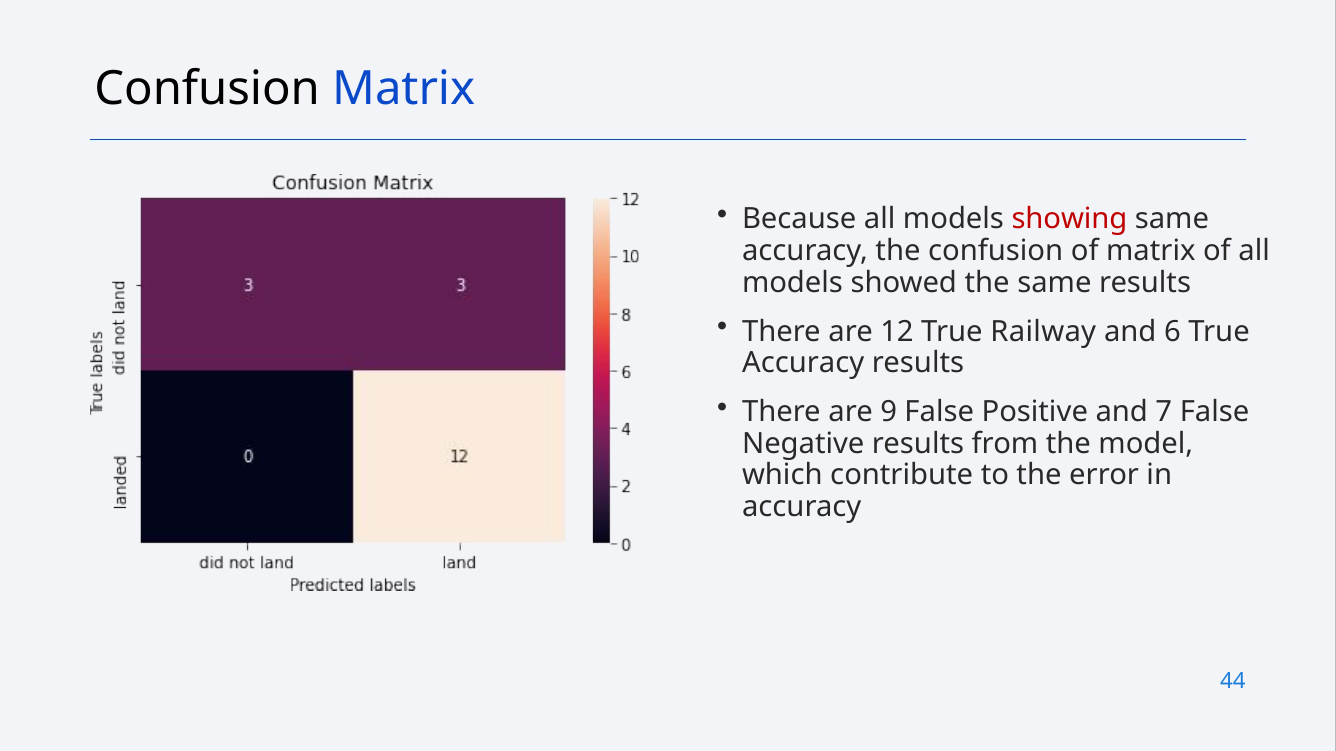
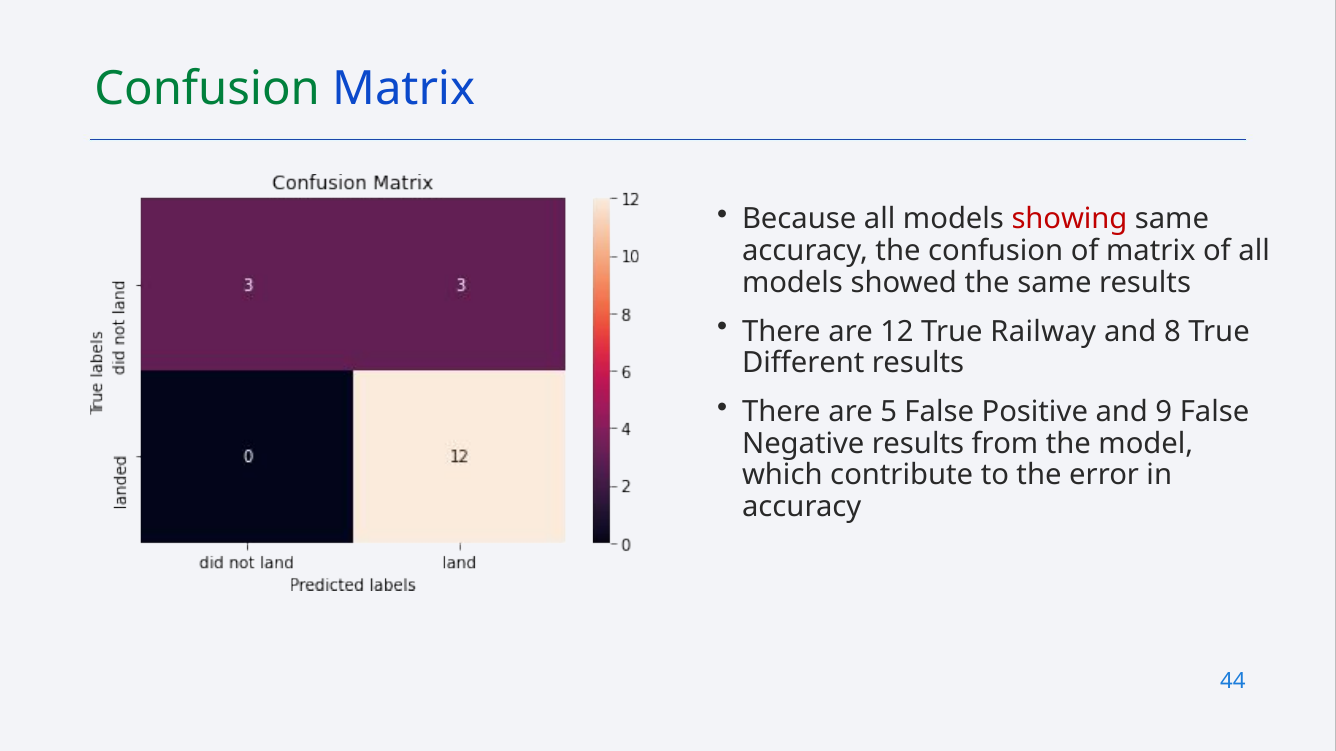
Confusion at (207, 89) colour: black -> green
6: 6 -> 8
Accuracy at (803, 363): Accuracy -> Different
9: 9 -> 5
7: 7 -> 9
